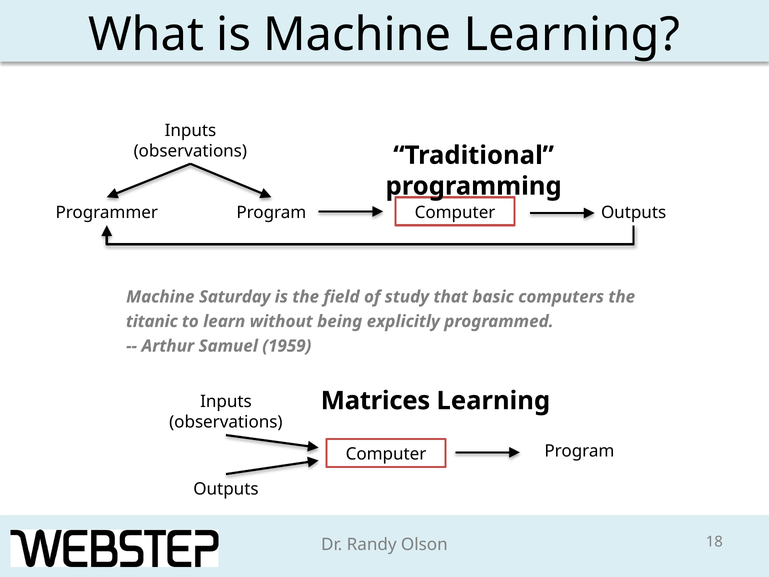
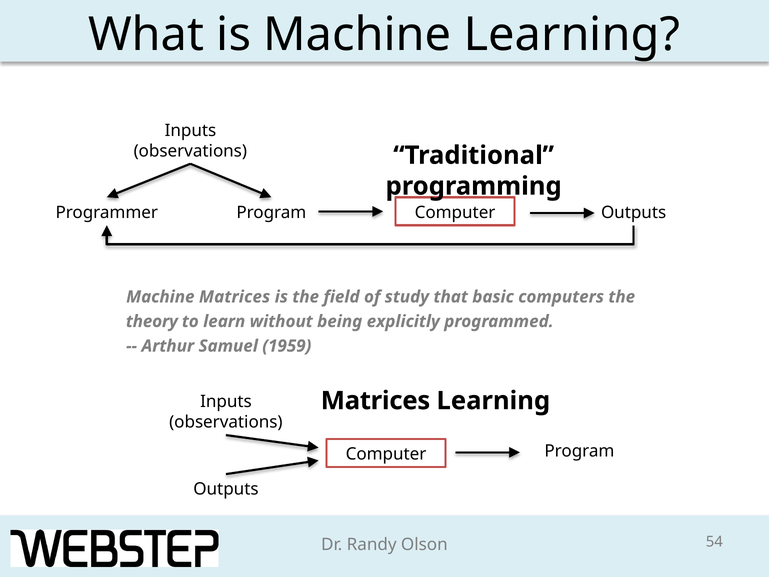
Machine Saturday: Saturday -> Matrices
titanic: titanic -> theory
18: 18 -> 54
